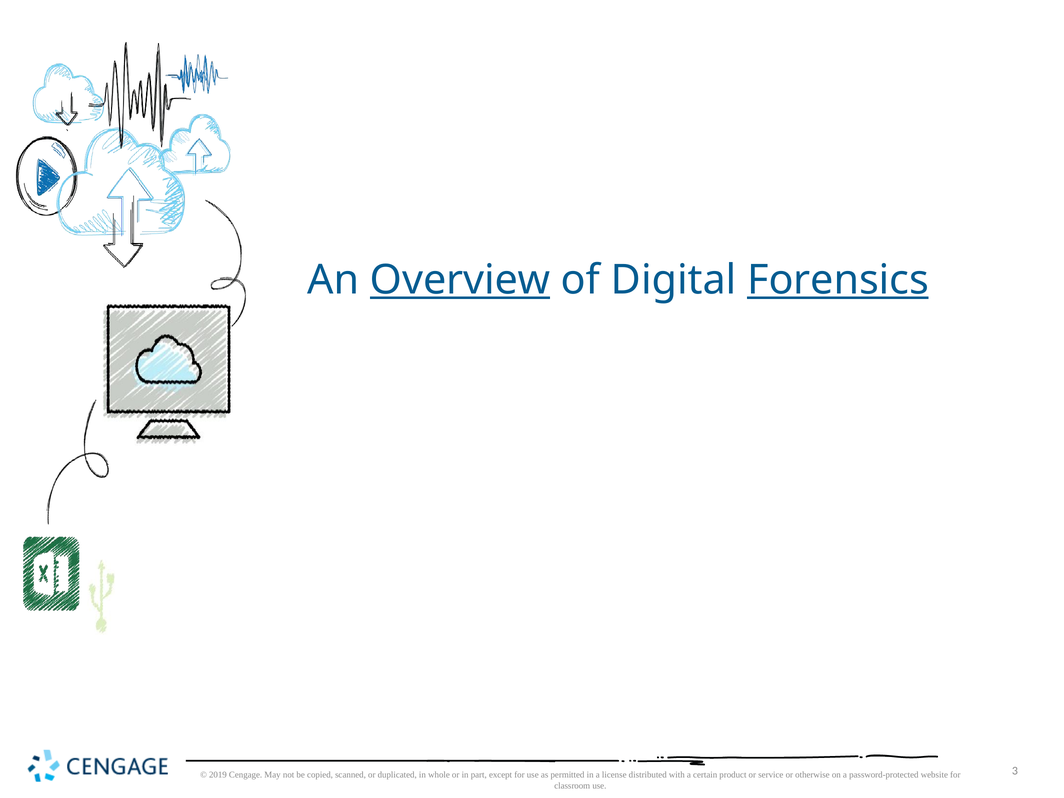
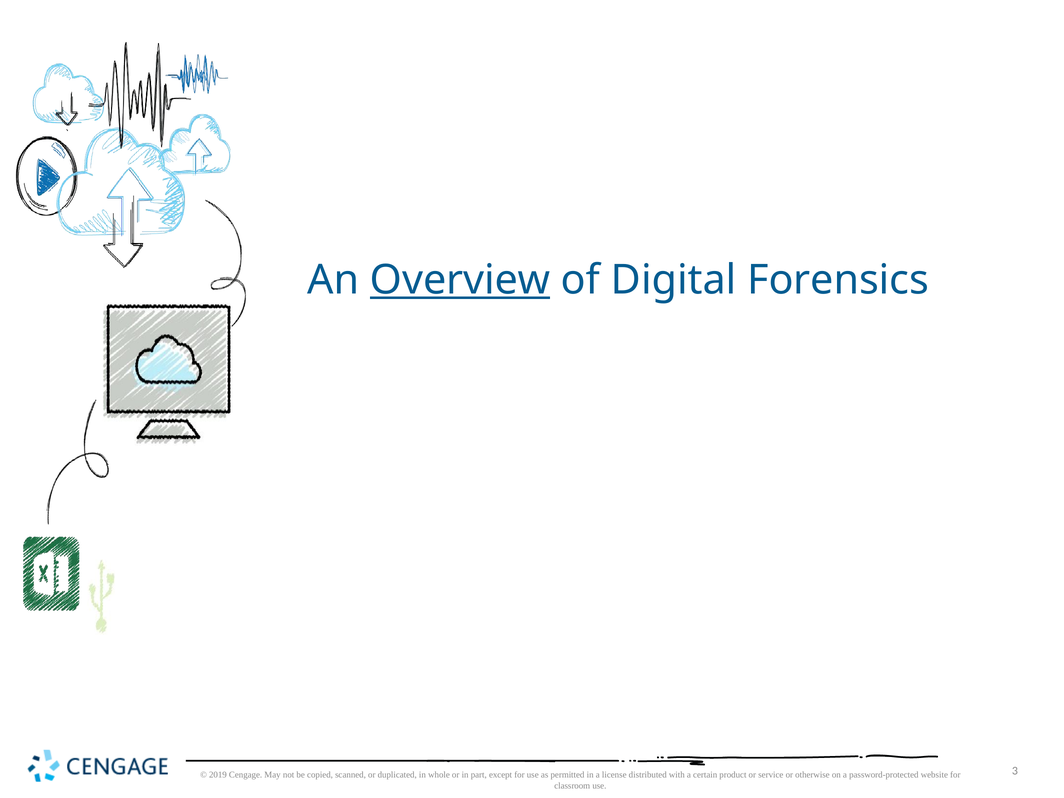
Forensics underline: present -> none
